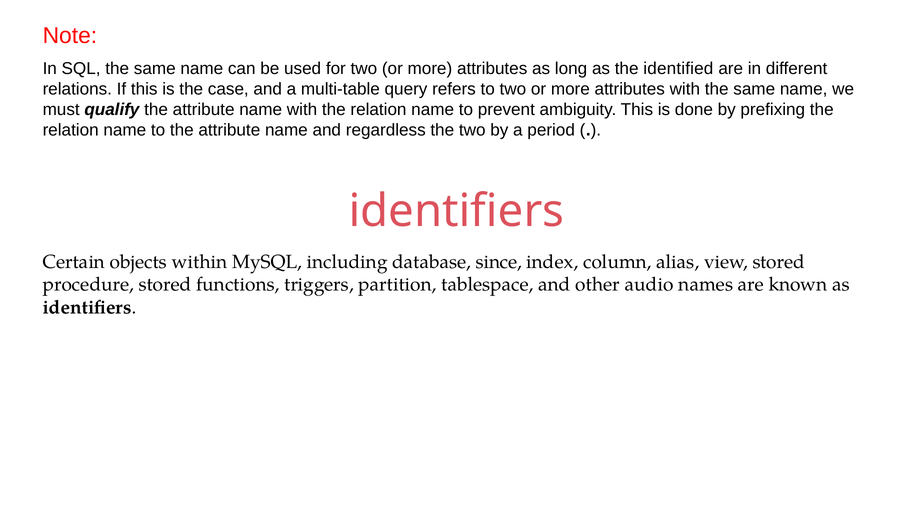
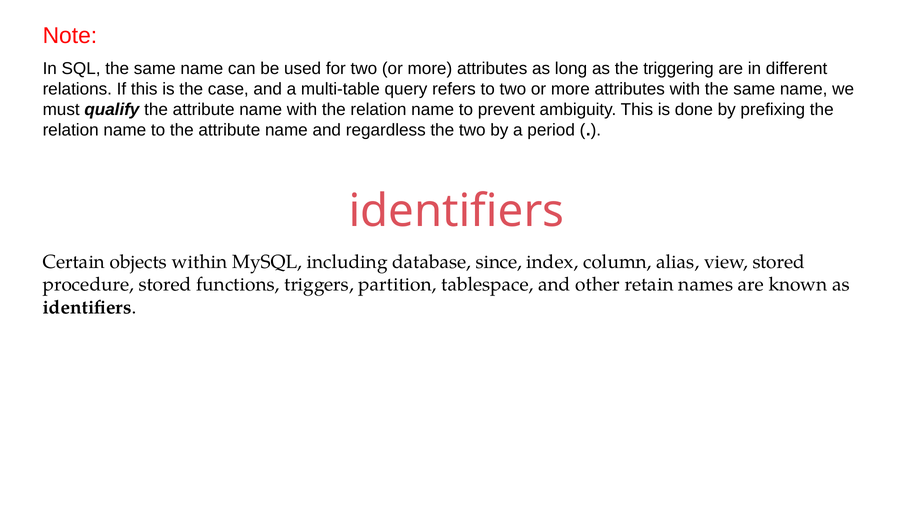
identified: identified -> triggering
audio: audio -> retain
